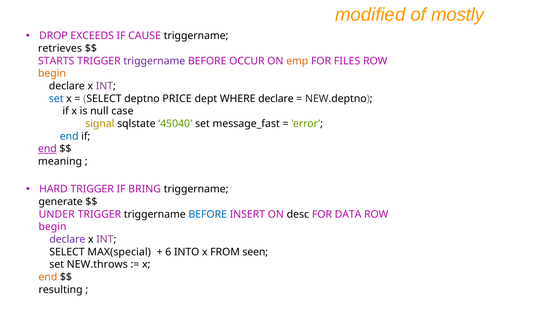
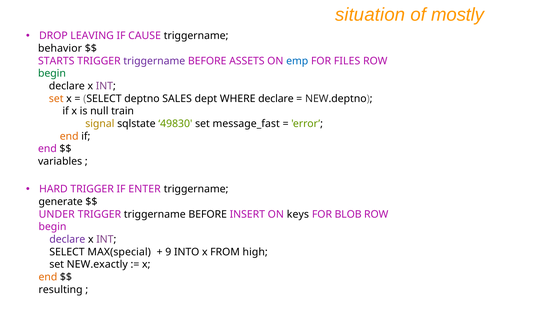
modified: modified -> situation
EXCEEDS: EXCEEDS -> LEAVING
retrieves: retrieves -> behavior
OCCUR: OCCUR -> ASSETS
emp colour: orange -> blue
begin at (52, 73) colour: orange -> green
set at (56, 99) colour: blue -> orange
PRICE: PRICE -> SALES
case: case -> train
45040: 45040 -> 49830
end at (69, 136) colour: blue -> orange
end at (47, 149) underline: present -> none
meaning: meaning -> variables
BRING: BRING -> ENTER
BEFORE at (208, 214) colour: blue -> black
desc: desc -> keys
DATA: DATA -> BLOB
6: 6 -> 9
seen: seen -> high
NEW.throws: NEW.throws -> NEW.exactly
